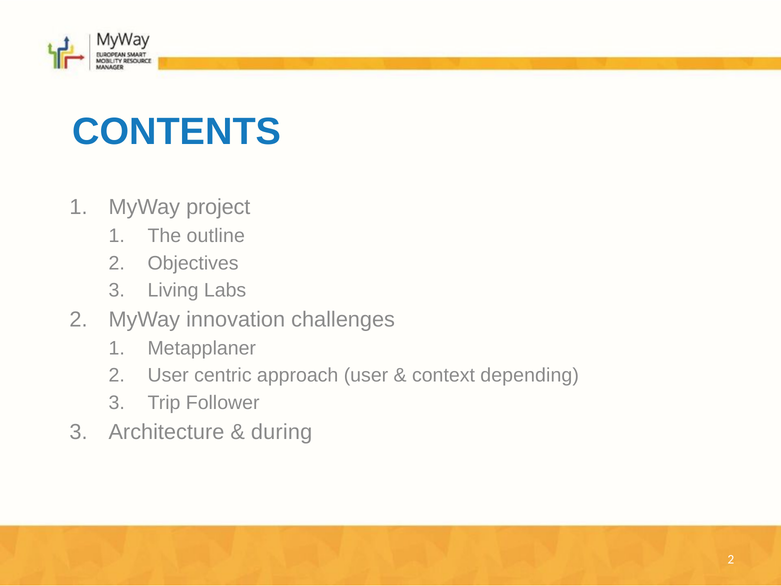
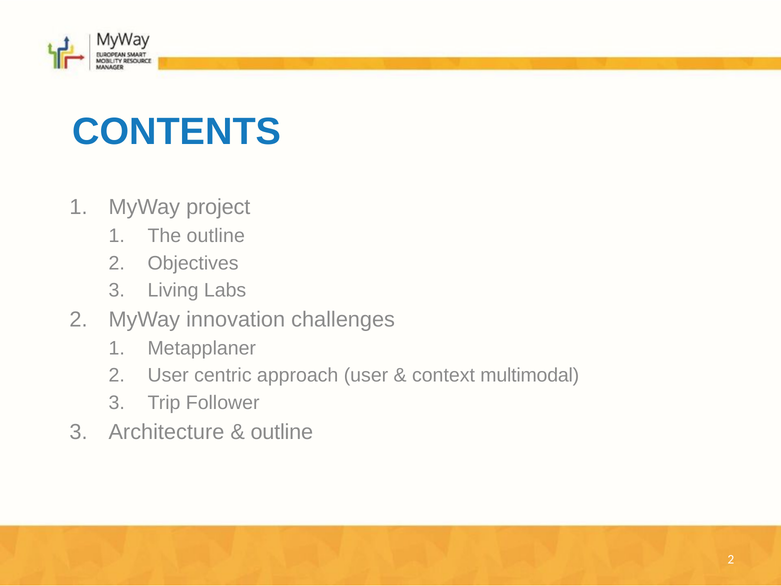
depending: depending -> multimodal
during at (282, 432): during -> outline
